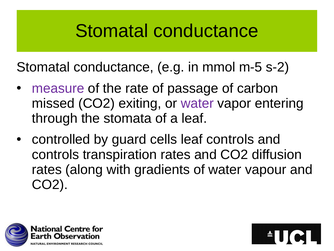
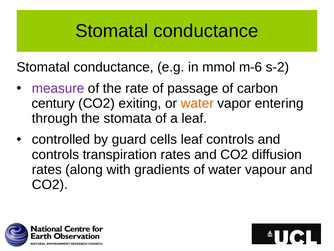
m-5: m-5 -> m-6
missed: missed -> century
water at (197, 103) colour: purple -> orange
